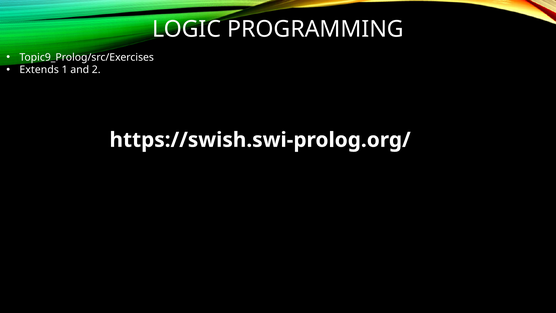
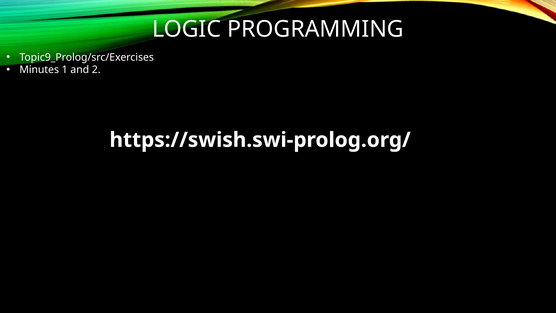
Extends: Extends -> Minutes
